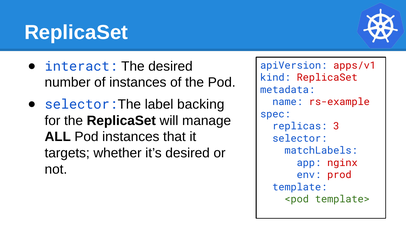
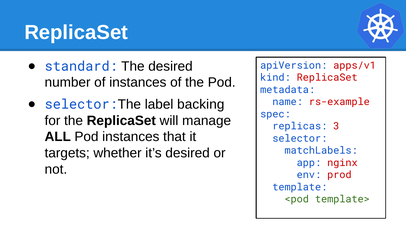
interact: interact -> standard
